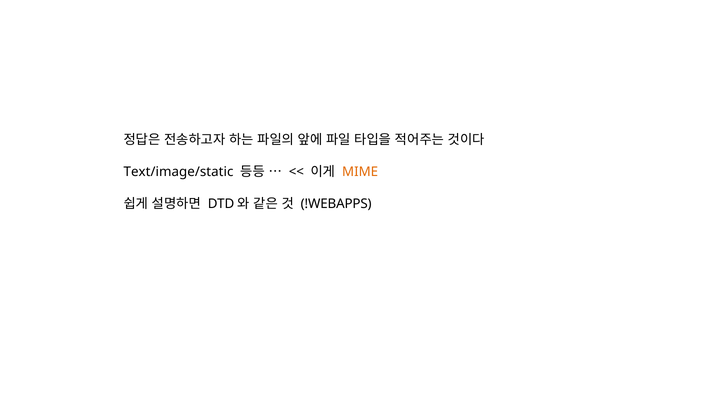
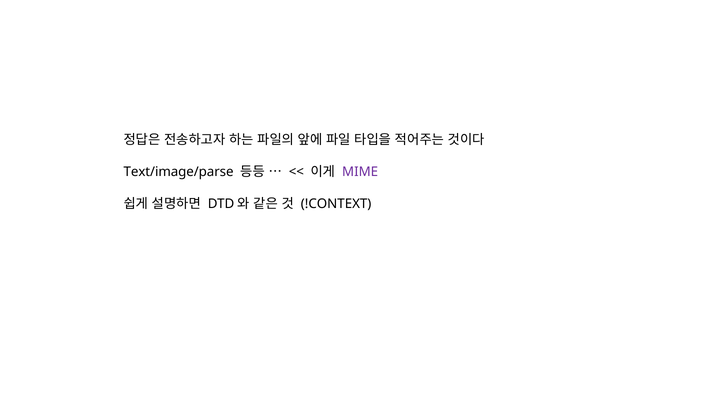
Text/image/static: Text/image/static -> Text/image/parse
MIME colour: orange -> purple
!WEBAPPS: !WEBAPPS -> !CONTEXT
